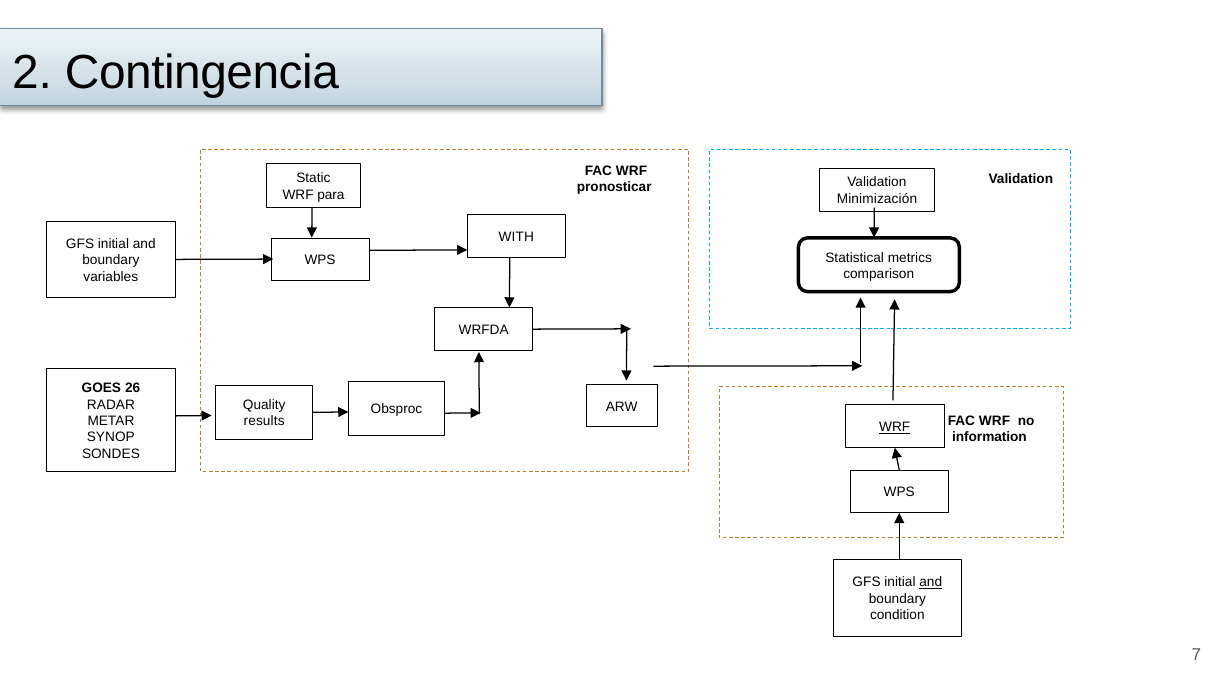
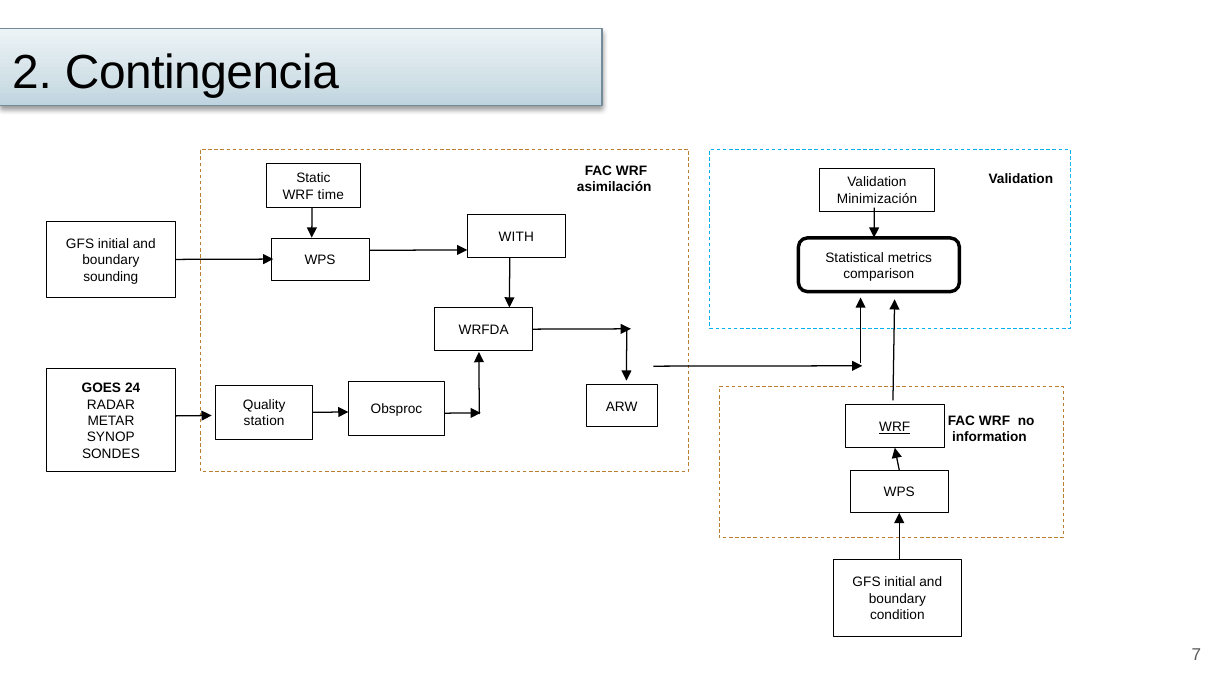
pronosticar: pronosticar -> asimilación
para: para -> time
variables: variables -> sounding
26: 26 -> 24
results: results -> station
and at (931, 582) underline: present -> none
